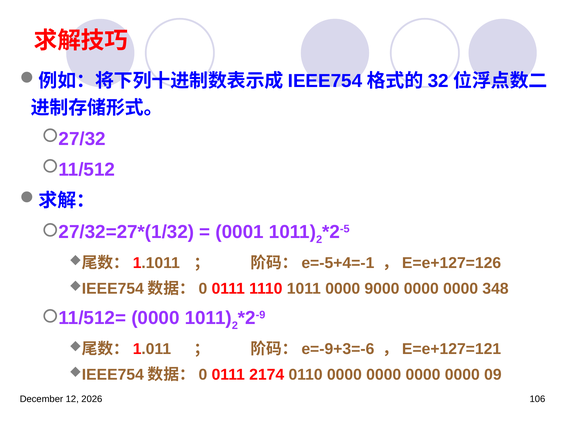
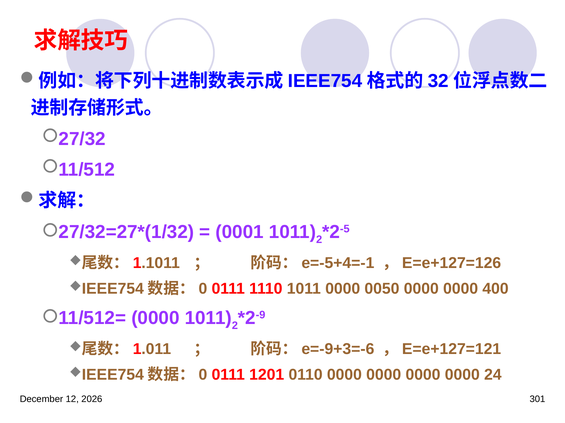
9000: 9000 -> 0050
348: 348 -> 400
2174: 2174 -> 1201
09: 09 -> 24
106: 106 -> 301
